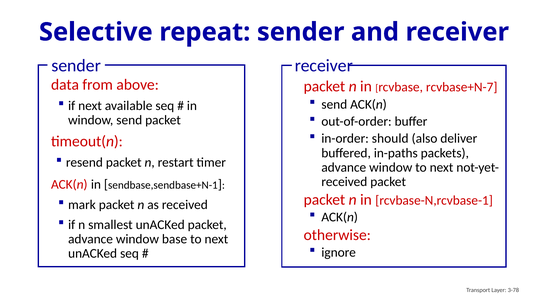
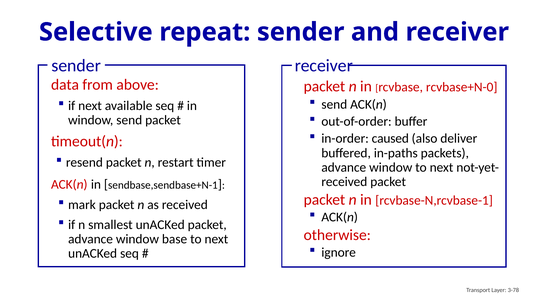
rcvbase+N-7: rcvbase+N-7 -> rcvbase+N-0
should: should -> caused
